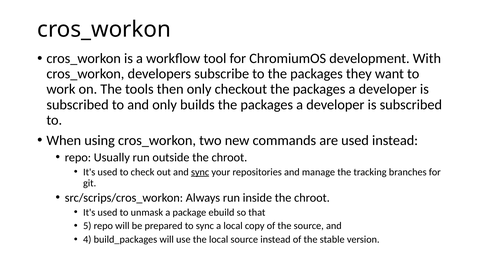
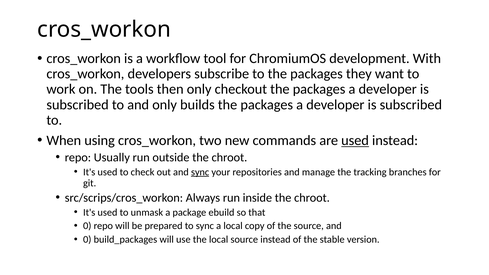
used at (355, 141) underline: none -> present
5 at (87, 226): 5 -> 0
4 at (87, 239): 4 -> 0
